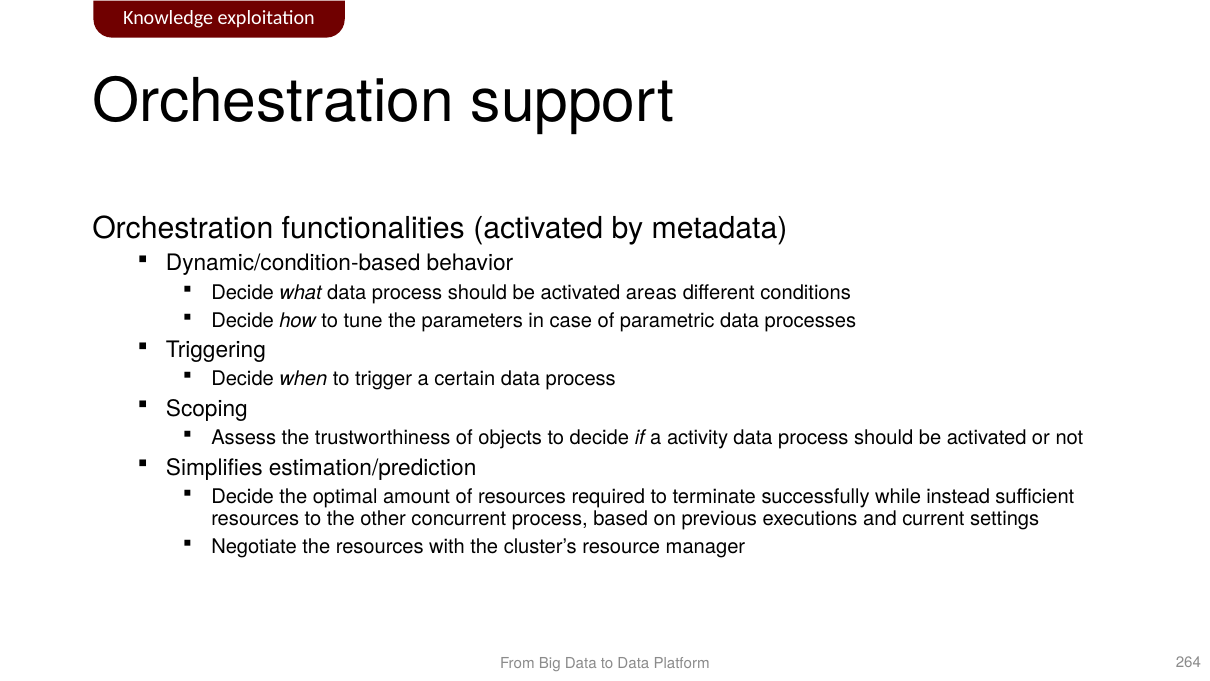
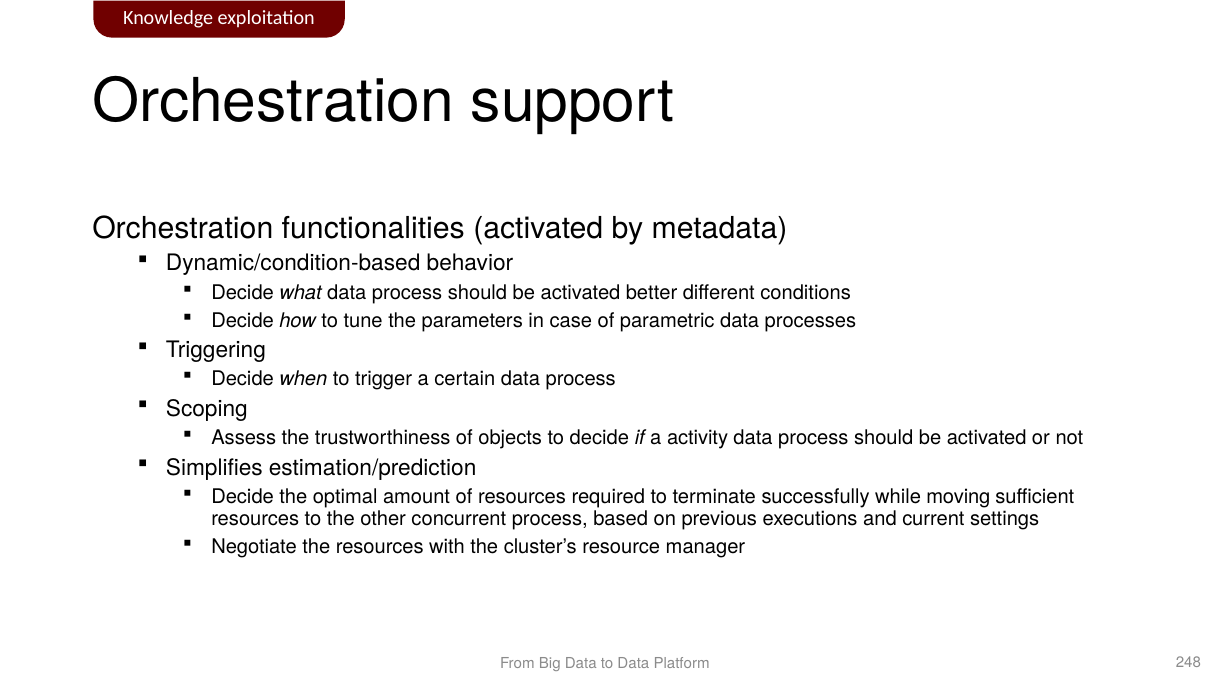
areas: areas -> better
instead: instead -> moving
264: 264 -> 248
